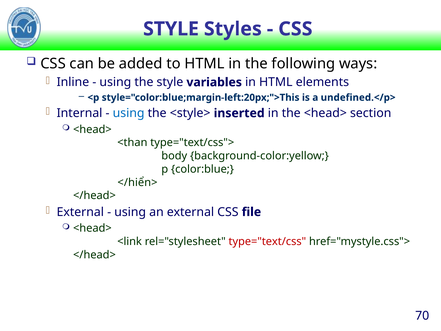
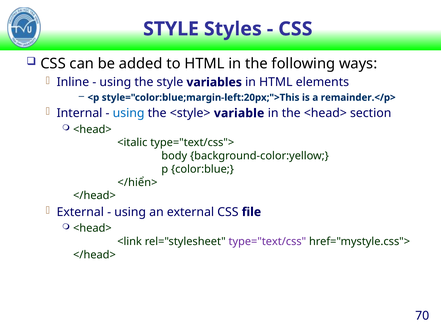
undefined.</p>: undefined.</p> -> remainder.</p>
inserted: inserted -> variable
<than: <than -> <italic
type="text/css colour: red -> purple
